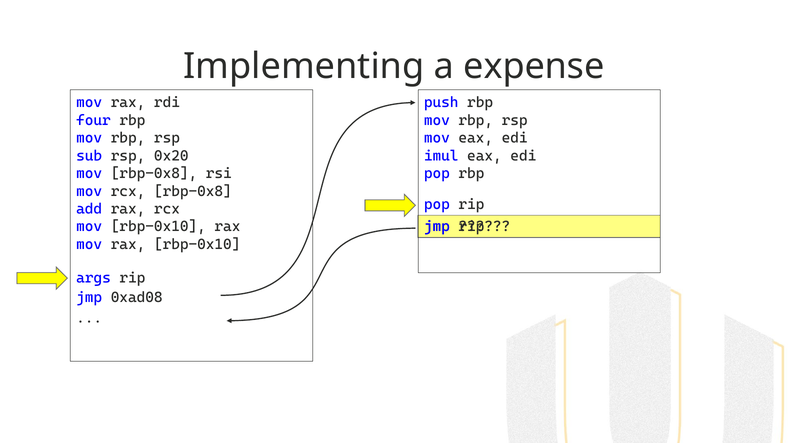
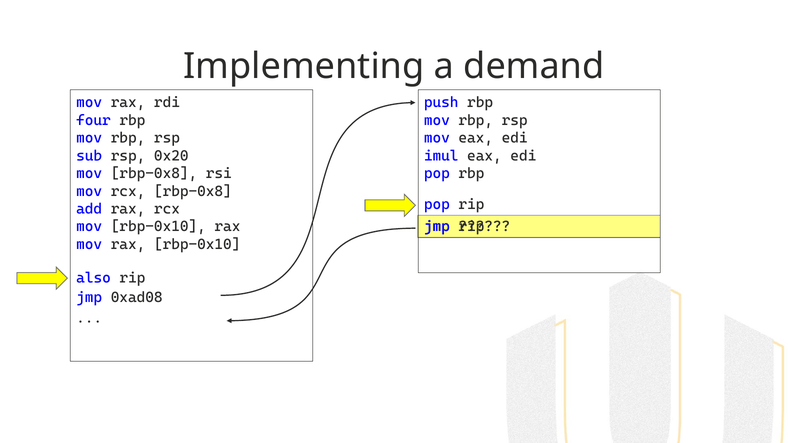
expense: expense -> demand
args: args -> also
